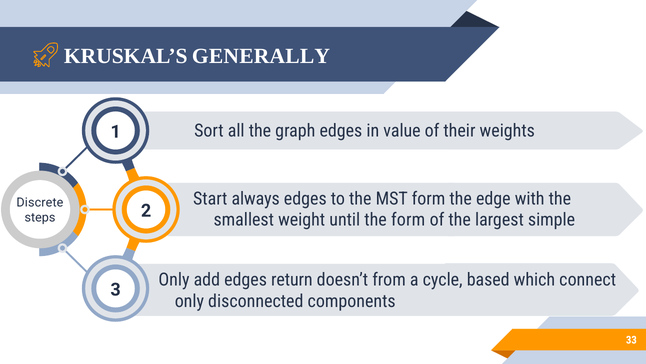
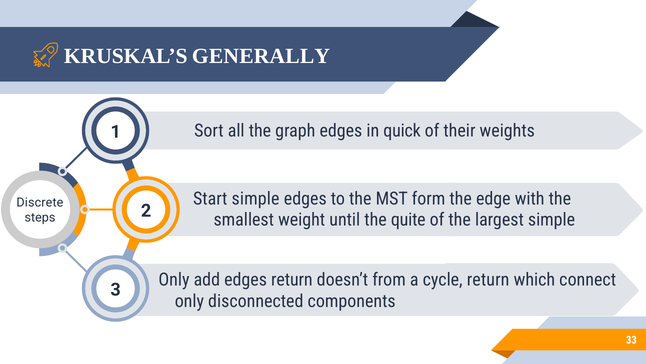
value: value -> quick
Start always: always -> simple
the form: form -> quite
cycle based: based -> return
